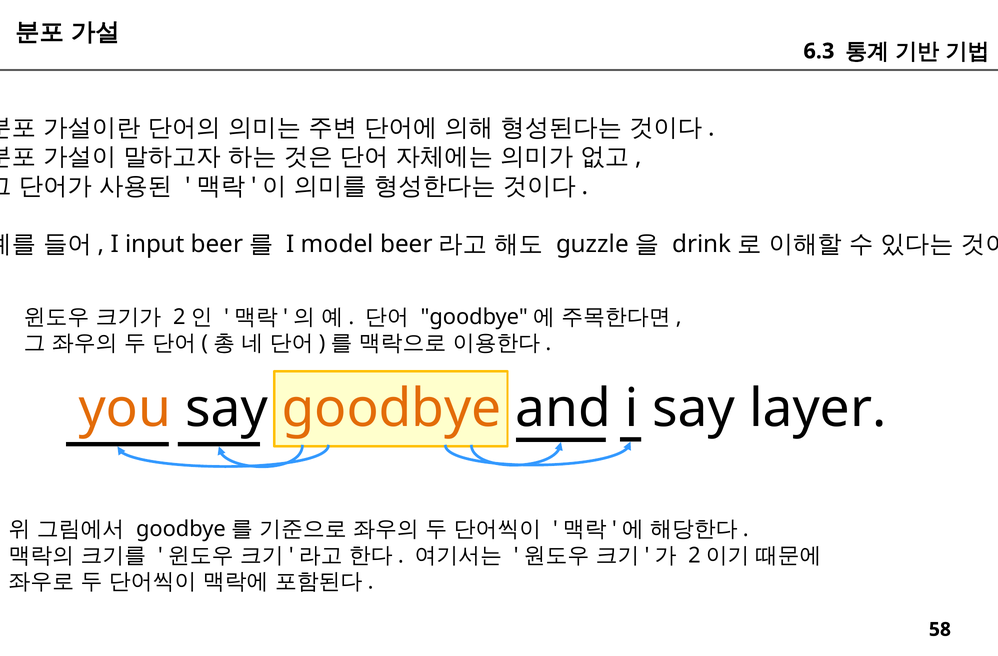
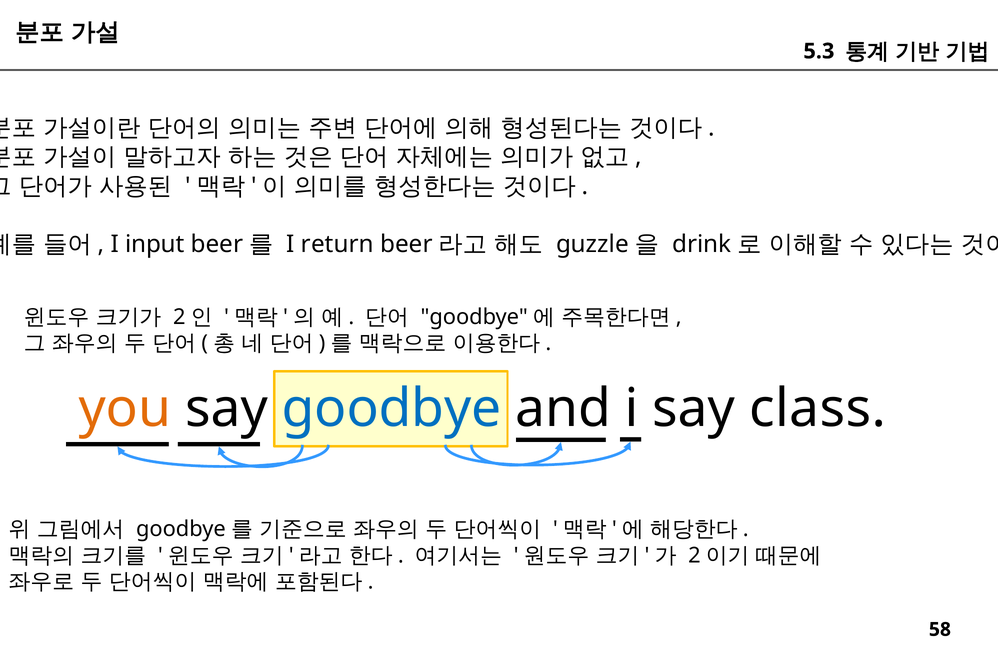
6.3: 6.3 -> 5.3
model: model -> return
goodbye colour: orange -> blue
layer: layer -> class
